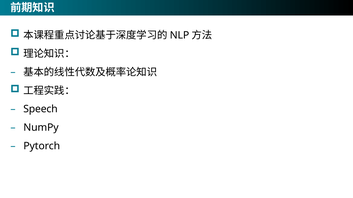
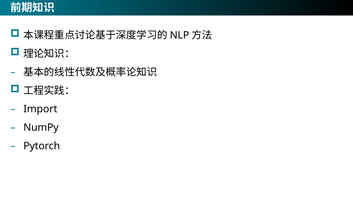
Speech: Speech -> Import
